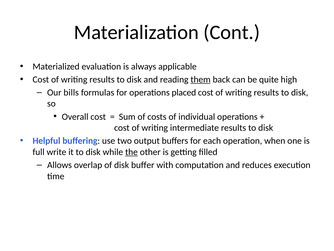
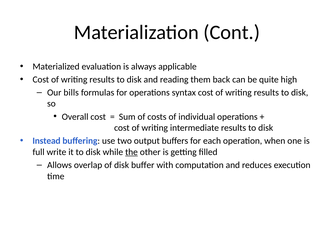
them underline: present -> none
placed: placed -> syntax
Helpful: Helpful -> Instead
